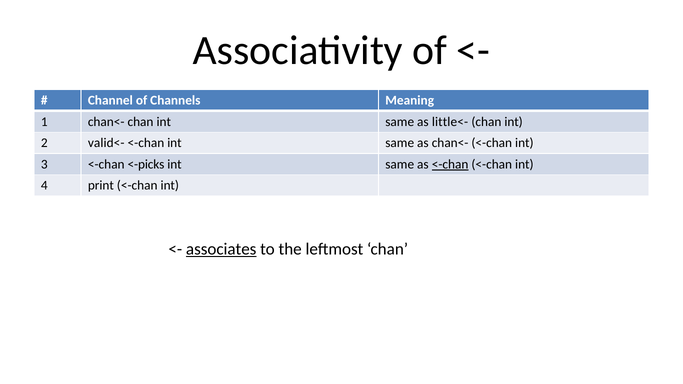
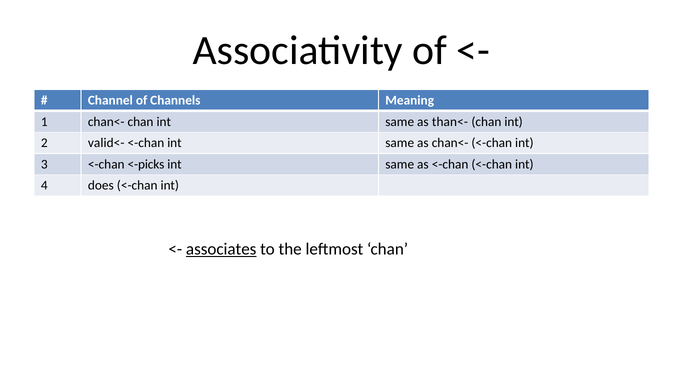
little<-: little<- -> than<-
<-chan at (450, 164) underline: present -> none
print: print -> does
